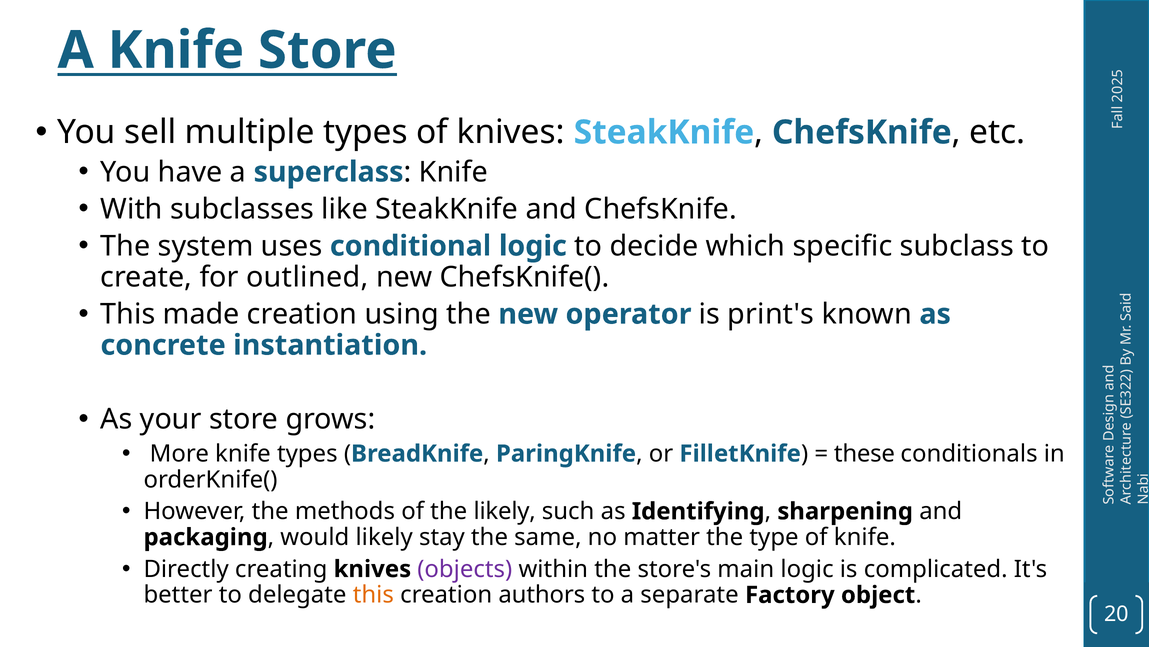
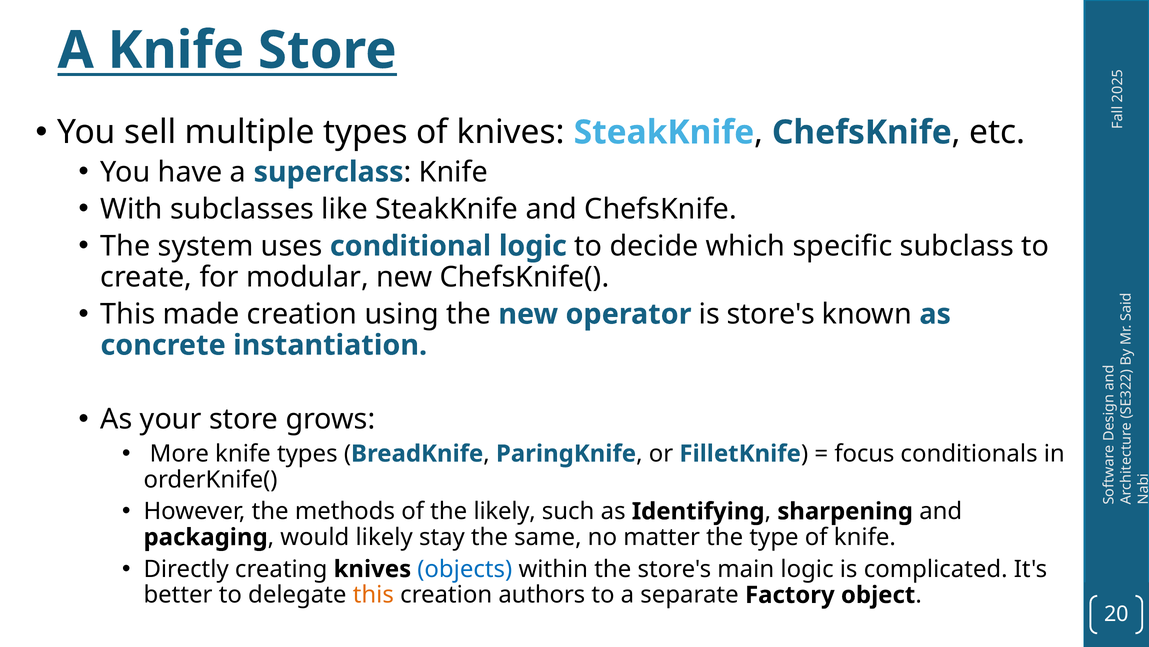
outlined: outlined -> modular
is print's: print's -> store's
these: these -> focus
objects colour: purple -> blue
